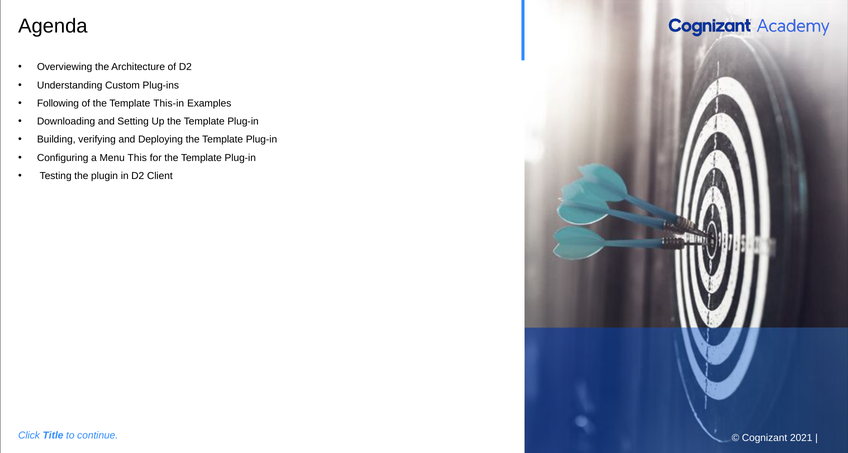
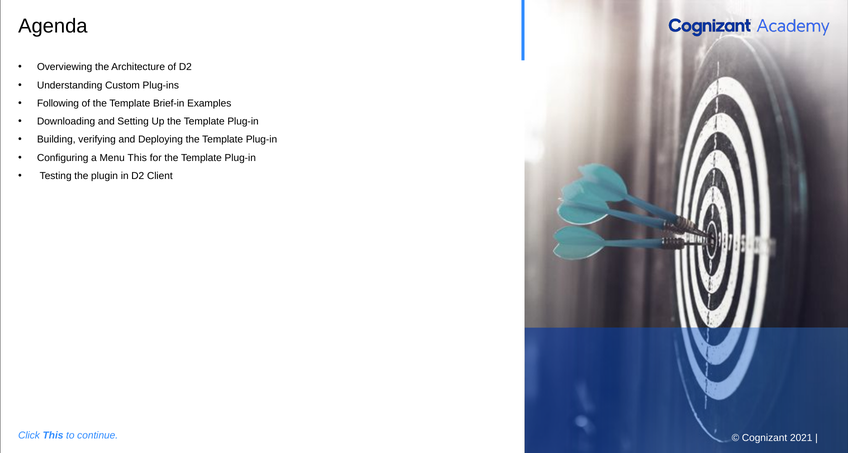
This-in: This-in -> Brief-in
Click Title: Title -> This
